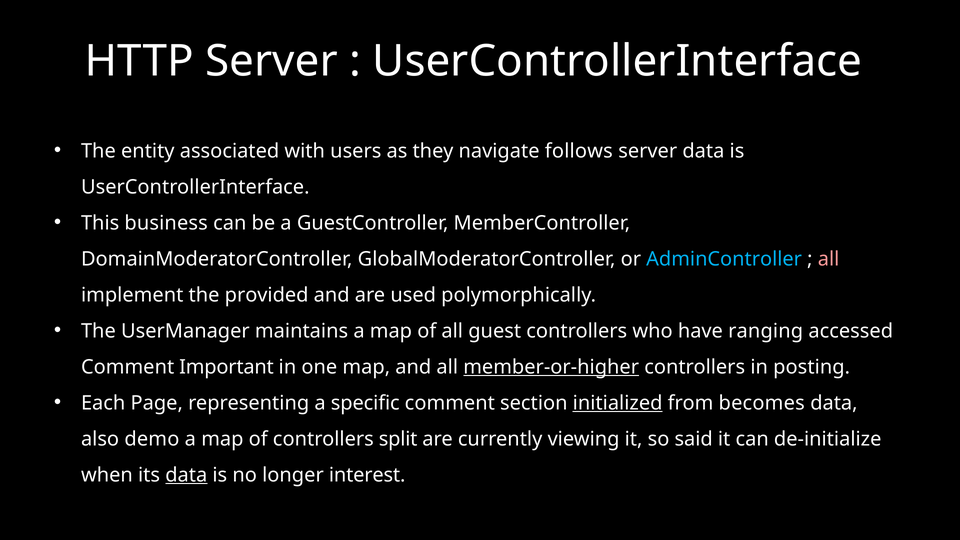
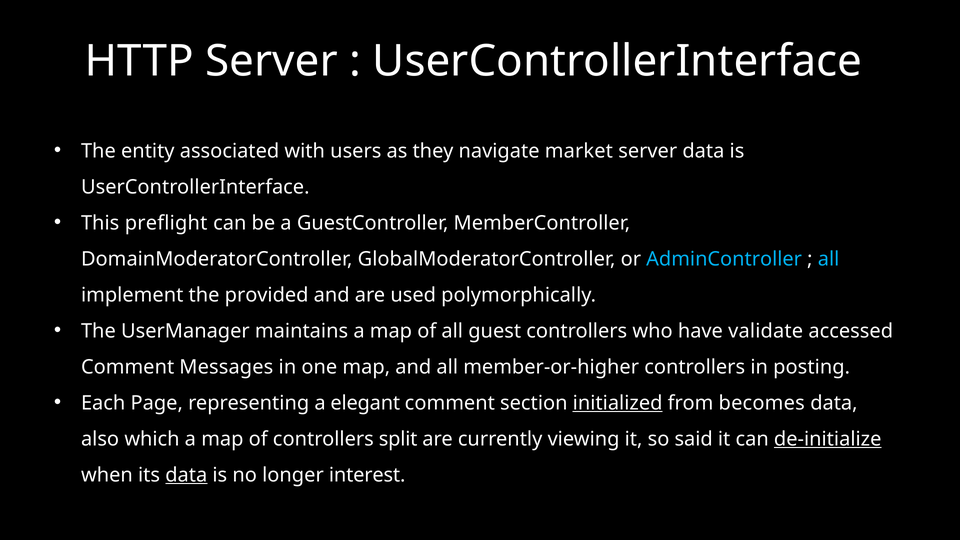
follows: follows -> market
business: business -> preflight
all at (829, 259) colour: pink -> light blue
ranging: ranging -> validate
Important: Important -> Messages
member-or-higher underline: present -> none
specific: specific -> elegant
demo: demo -> which
de-initialize underline: none -> present
